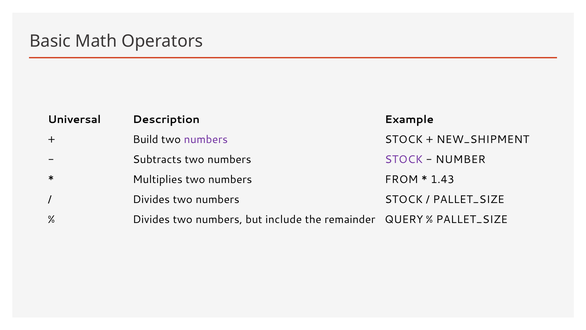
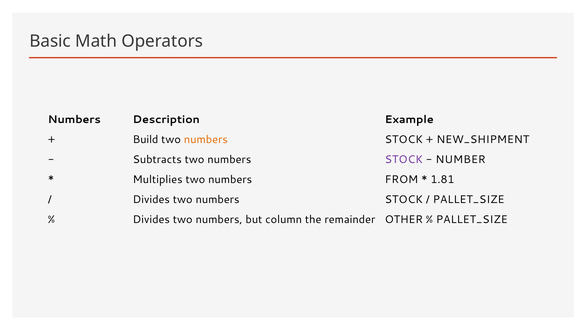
Universal at (74, 120): Universal -> Numbers
numbers at (206, 139) colour: purple -> orange
1.43: 1.43 -> 1.81
include: include -> column
QUERY: QUERY -> OTHER
